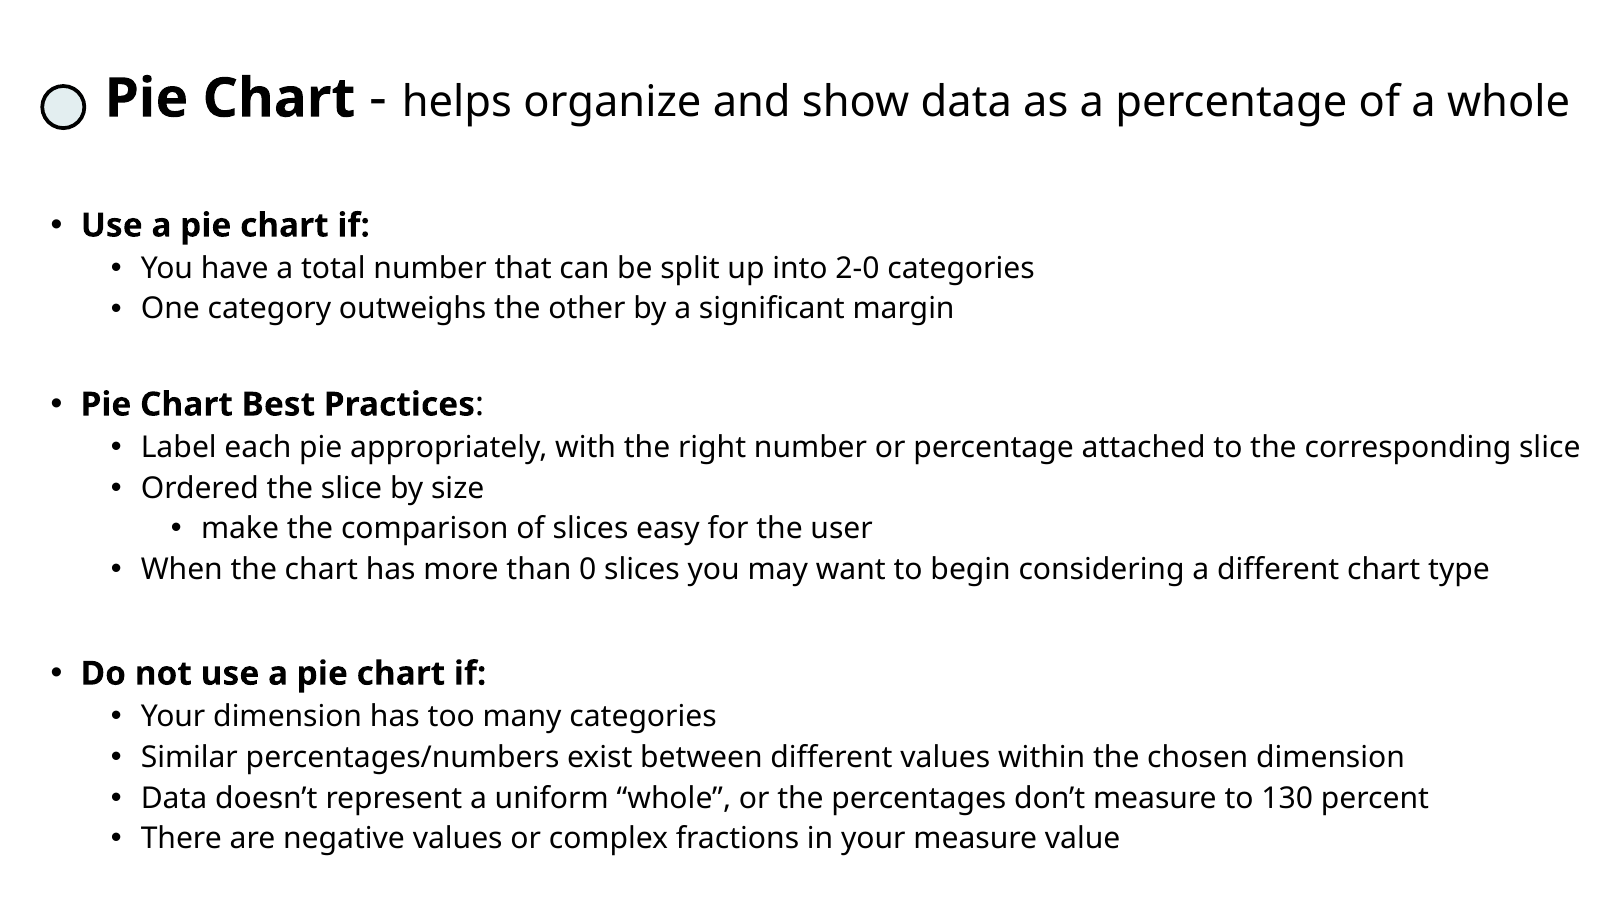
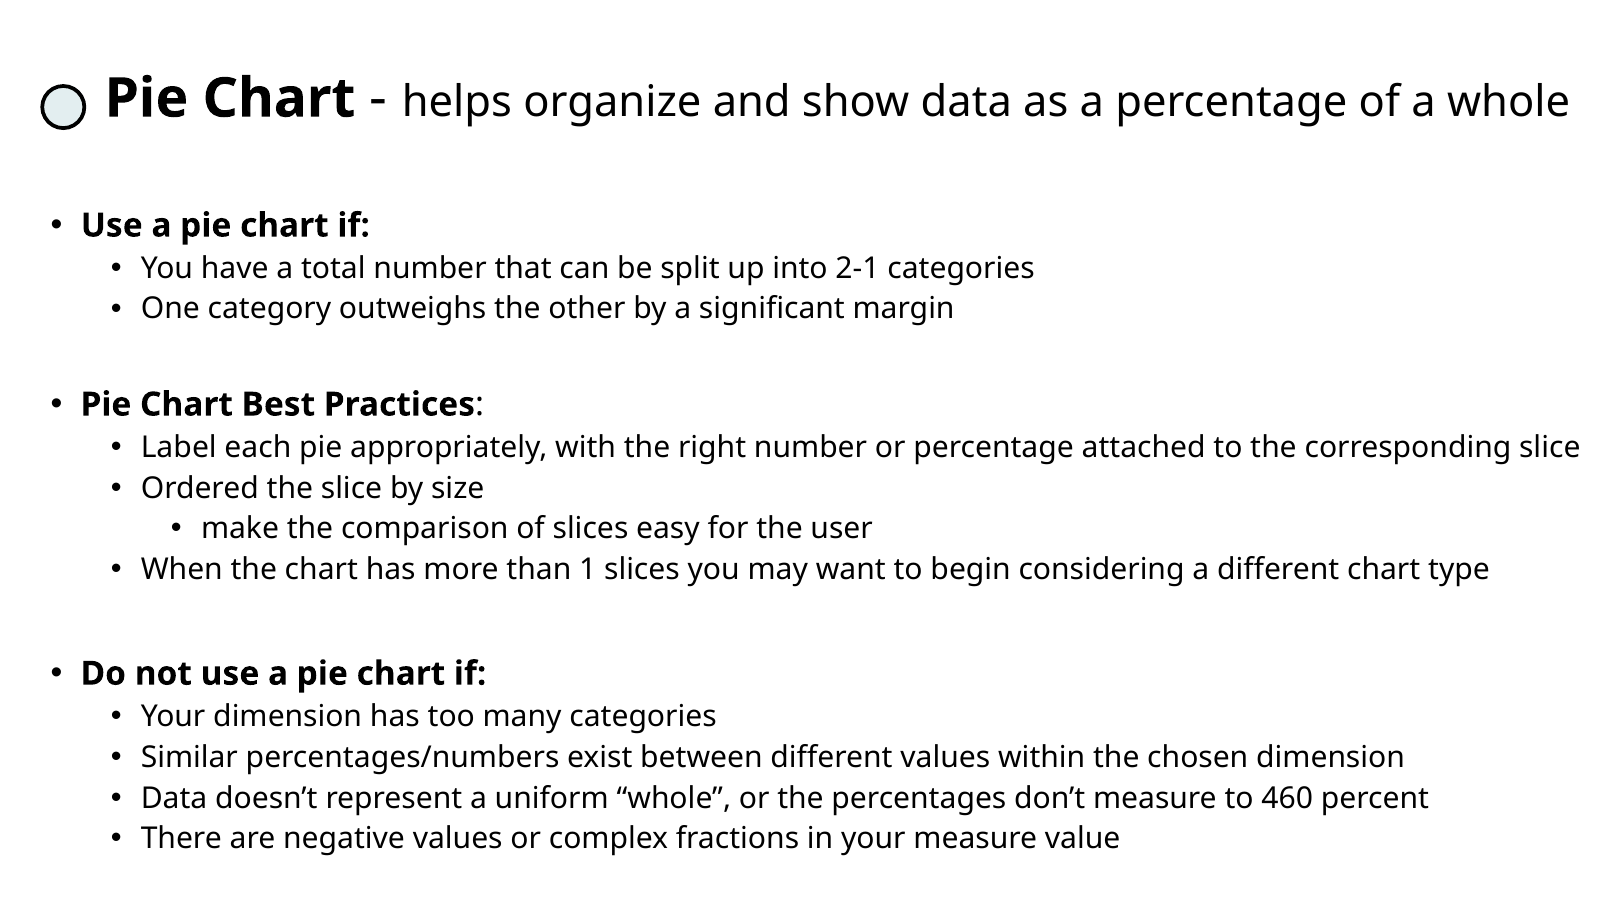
2-0: 2-0 -> 2-1
0: 0 -> 1
130: 130 -> 460
